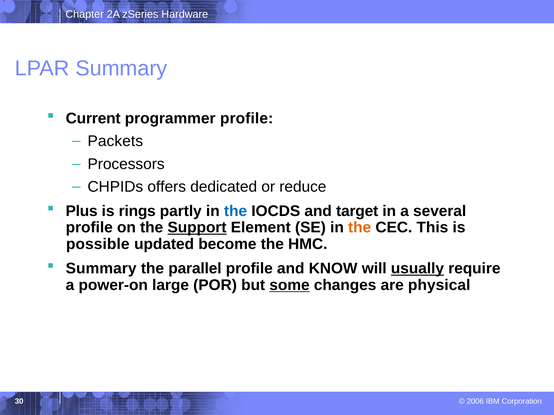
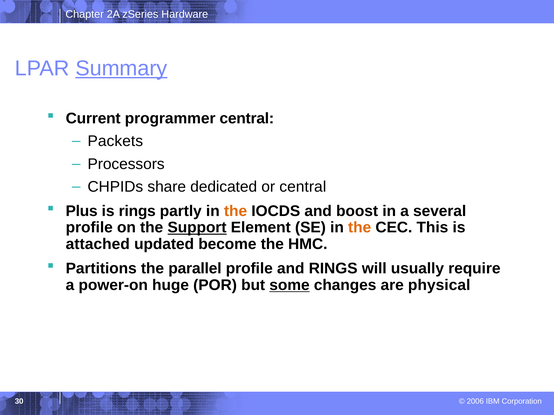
Summary at (121, 68) underline: none -> present
programmer profile: profile -> central
offers: offers -> share
or reduce: reduce -> central
the at (236, 211) colour: blue -> orange
target: target -> boost
possible: possible -> attached
Summary at (101, 269): Summary -> Partitions
and KNOW: KNOW -> RINGS
usually underline: present -> none
large: large -> huge
